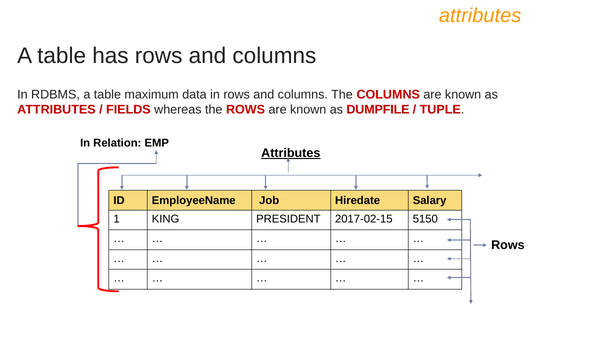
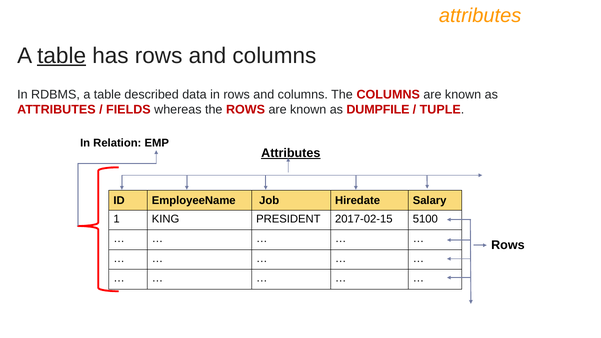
table at (62, 56) underline: none -> present
maximum: maximum -> described
5150: 5150 -> 5100
